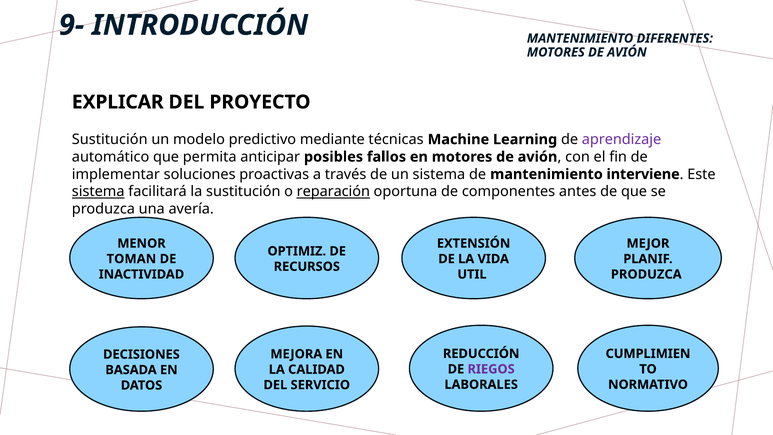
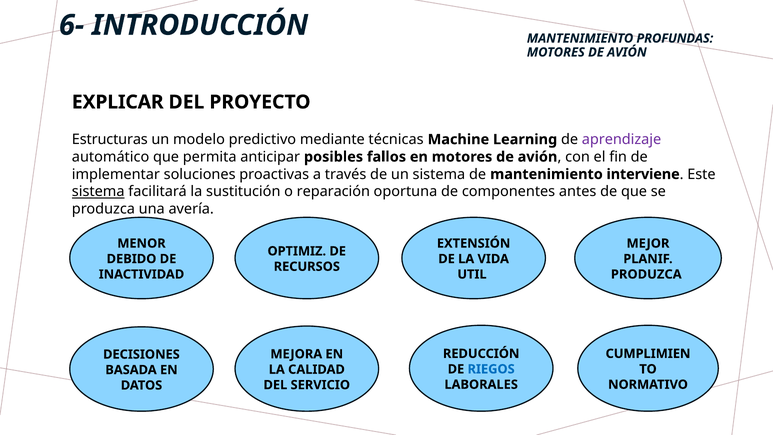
9-: 9- -> 6-
DIFERENTES: DIFERENTES -> PROFUNDAS
Sustitución at (110, 139): Sustitución -> Estructuras
reparación underline: present -> none
TOMAN: TOMAN -> DEBIDO
RIEGOS colour: purple -> blue
